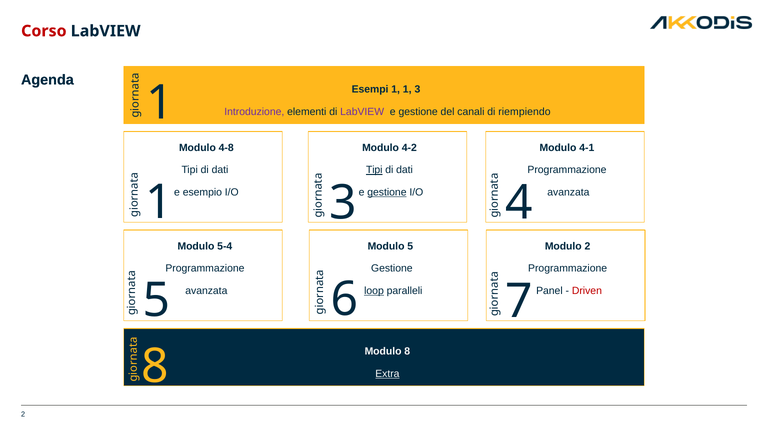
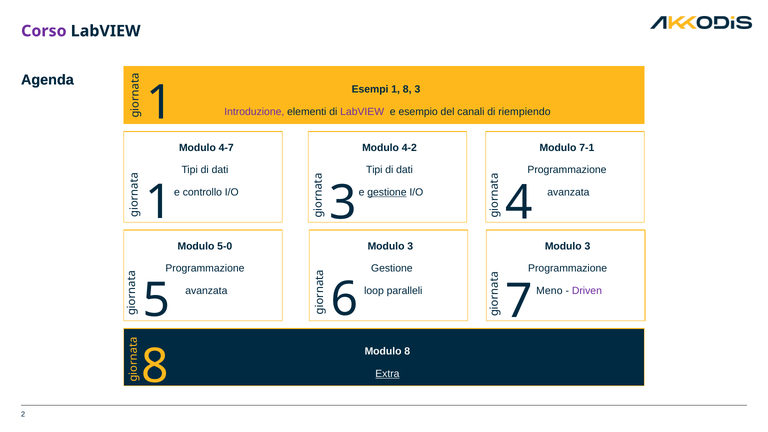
Corso colour: red -> purple
1 1: 1 -> 8
gestione at (418, 112): gestione -> esempio
4-1: 4-1 -> 7-1
4-8: 4-8 -> 4-7
Tipi at (374, 170) underline: present -> none
esempio: esempio -> controllo
5-4: 5-4 -> 5-0
5 at (410, 246): 5 -> 3
2 at (587, 246): 2 -> 3
loop underline: present -> none
Panel: Panel -> Meno
Driven colour: red -> purple
